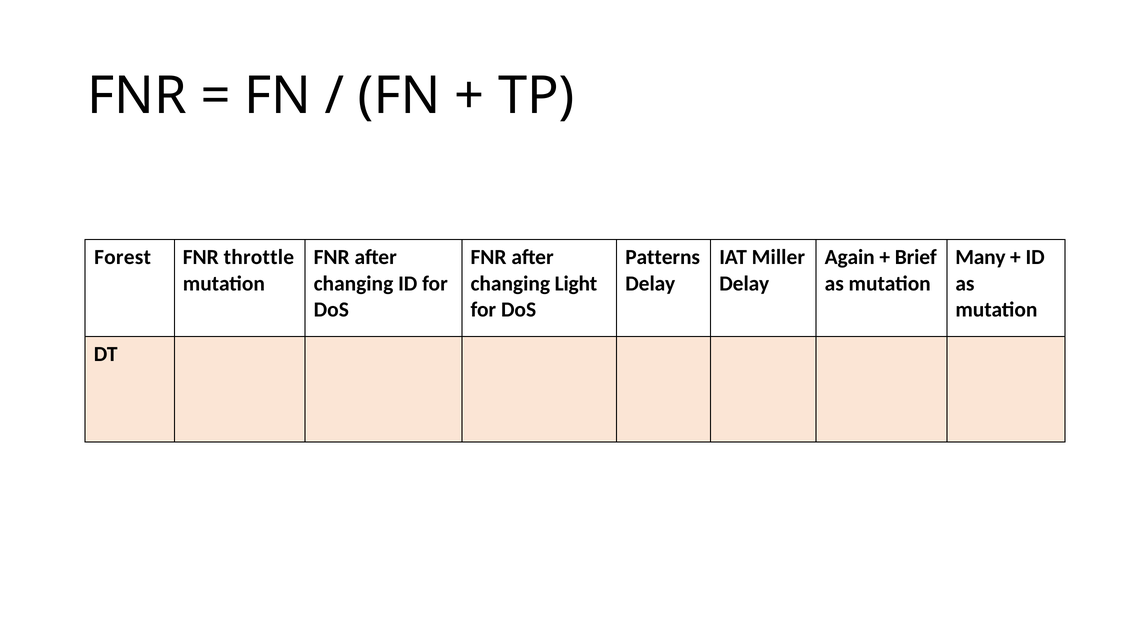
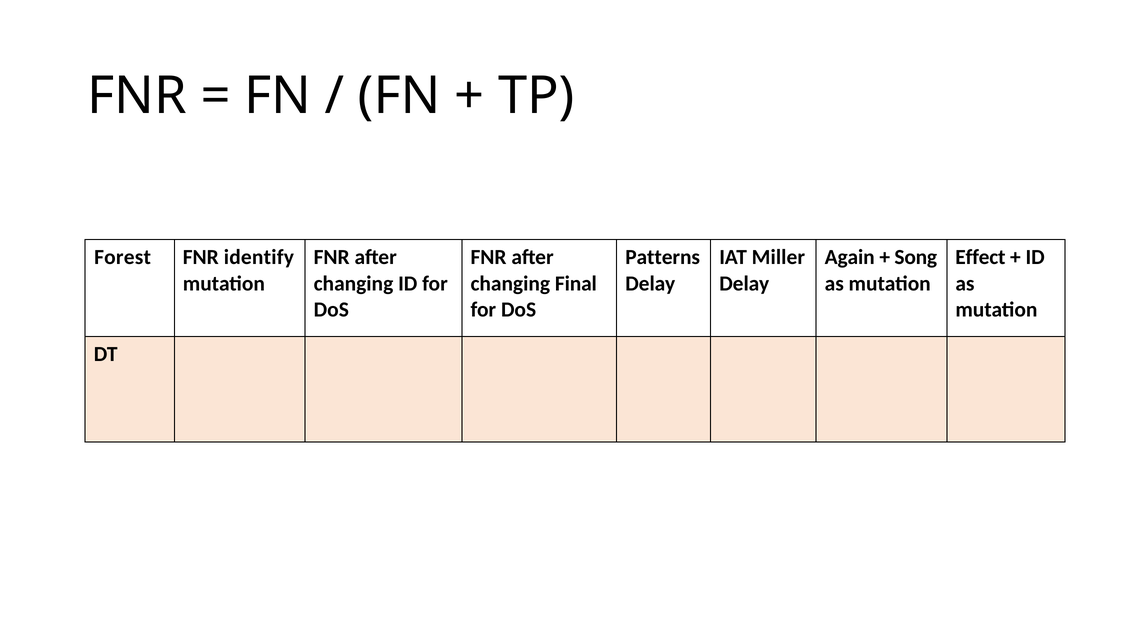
throttle: throttle -> identify
Brief: Brief -> Song
Many: Many -> Effect
Light: Light -> Final
